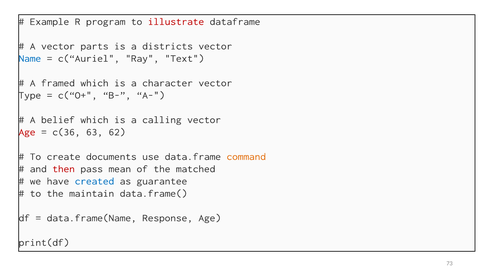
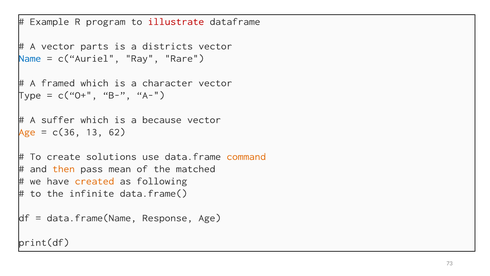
Text: Text -> Rare
belief: belief -> suffer
calling: calling -> because
Age at (27, 132) colour: red -> orange
63: 63 -> 13
documents: documents -> solutions
then colour: red -> orange
created colour: blue -> orange
guarantee: guarantee -> following
maintain: maintain -> infinite
